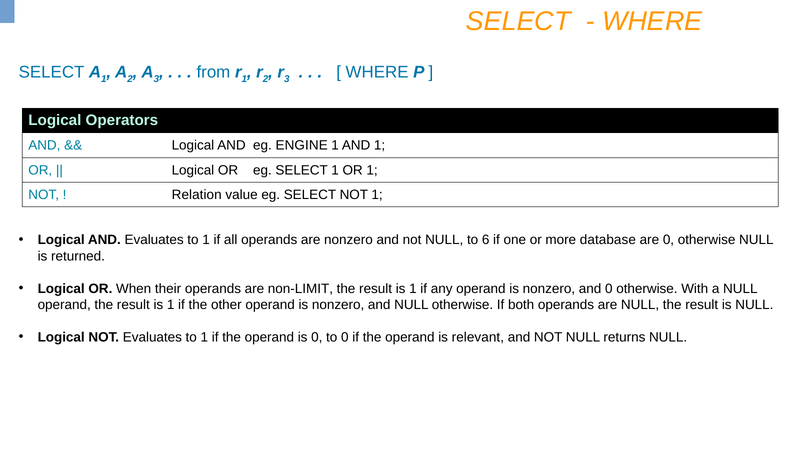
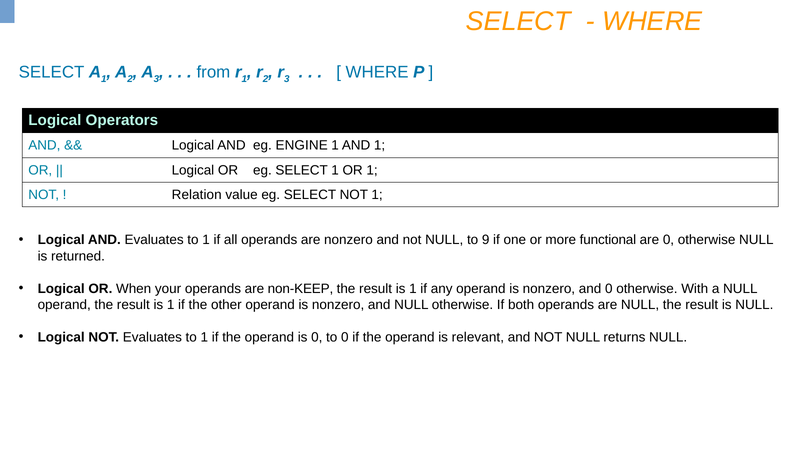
6: 6 -> 9
database: database -> functional
their: their -> your
non-LIMIT: non-LIMIT -> non-KEEP
